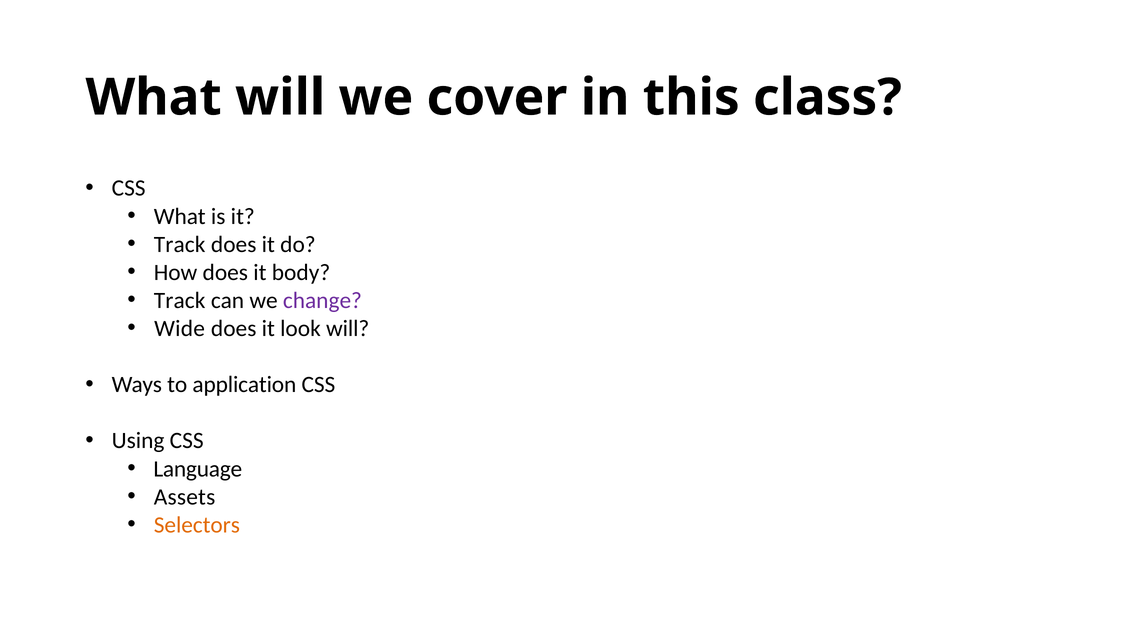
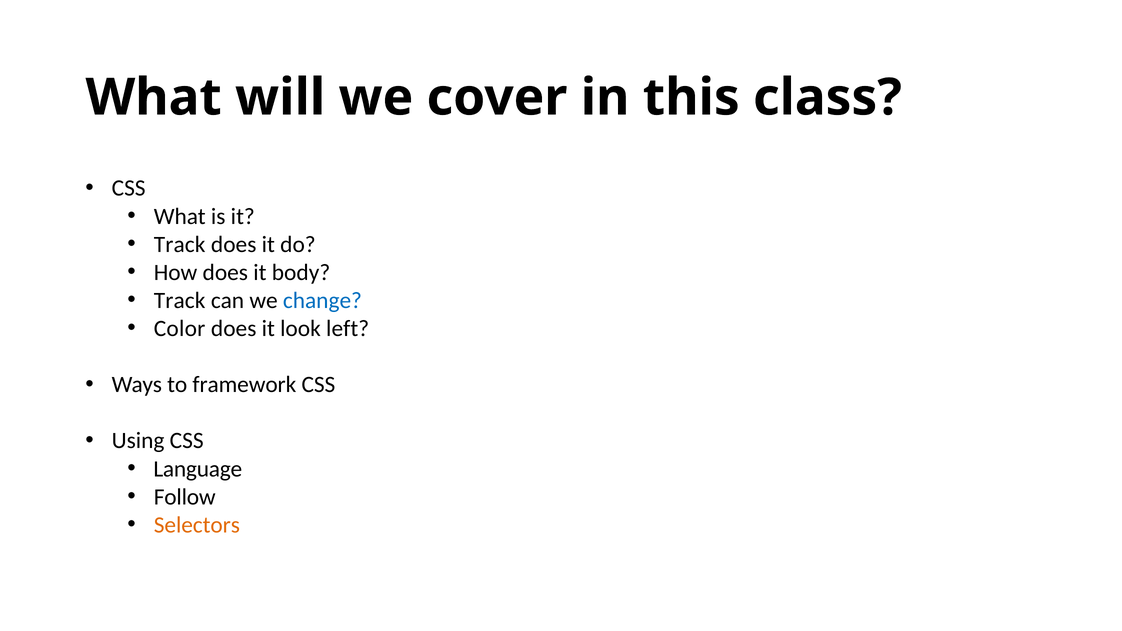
change colour: purple -> blue
Wide: Wide -> Color
look will: will -> left
application: application -> framework
Assets: Assets -> Follow
